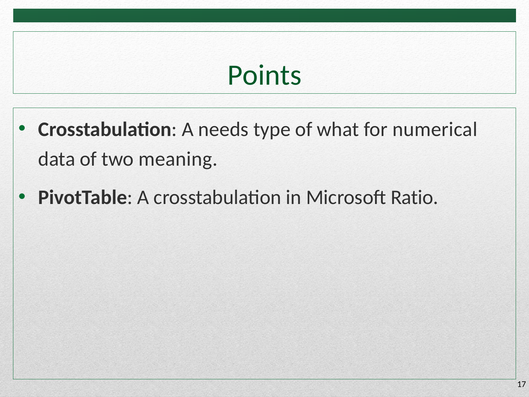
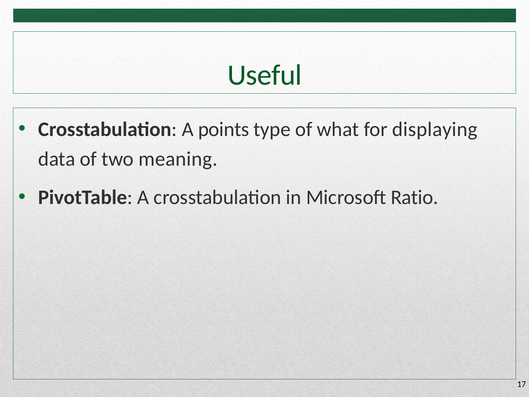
Points: Points -> Useful
needs: needs -> points
numerical: numerical -> displaying
